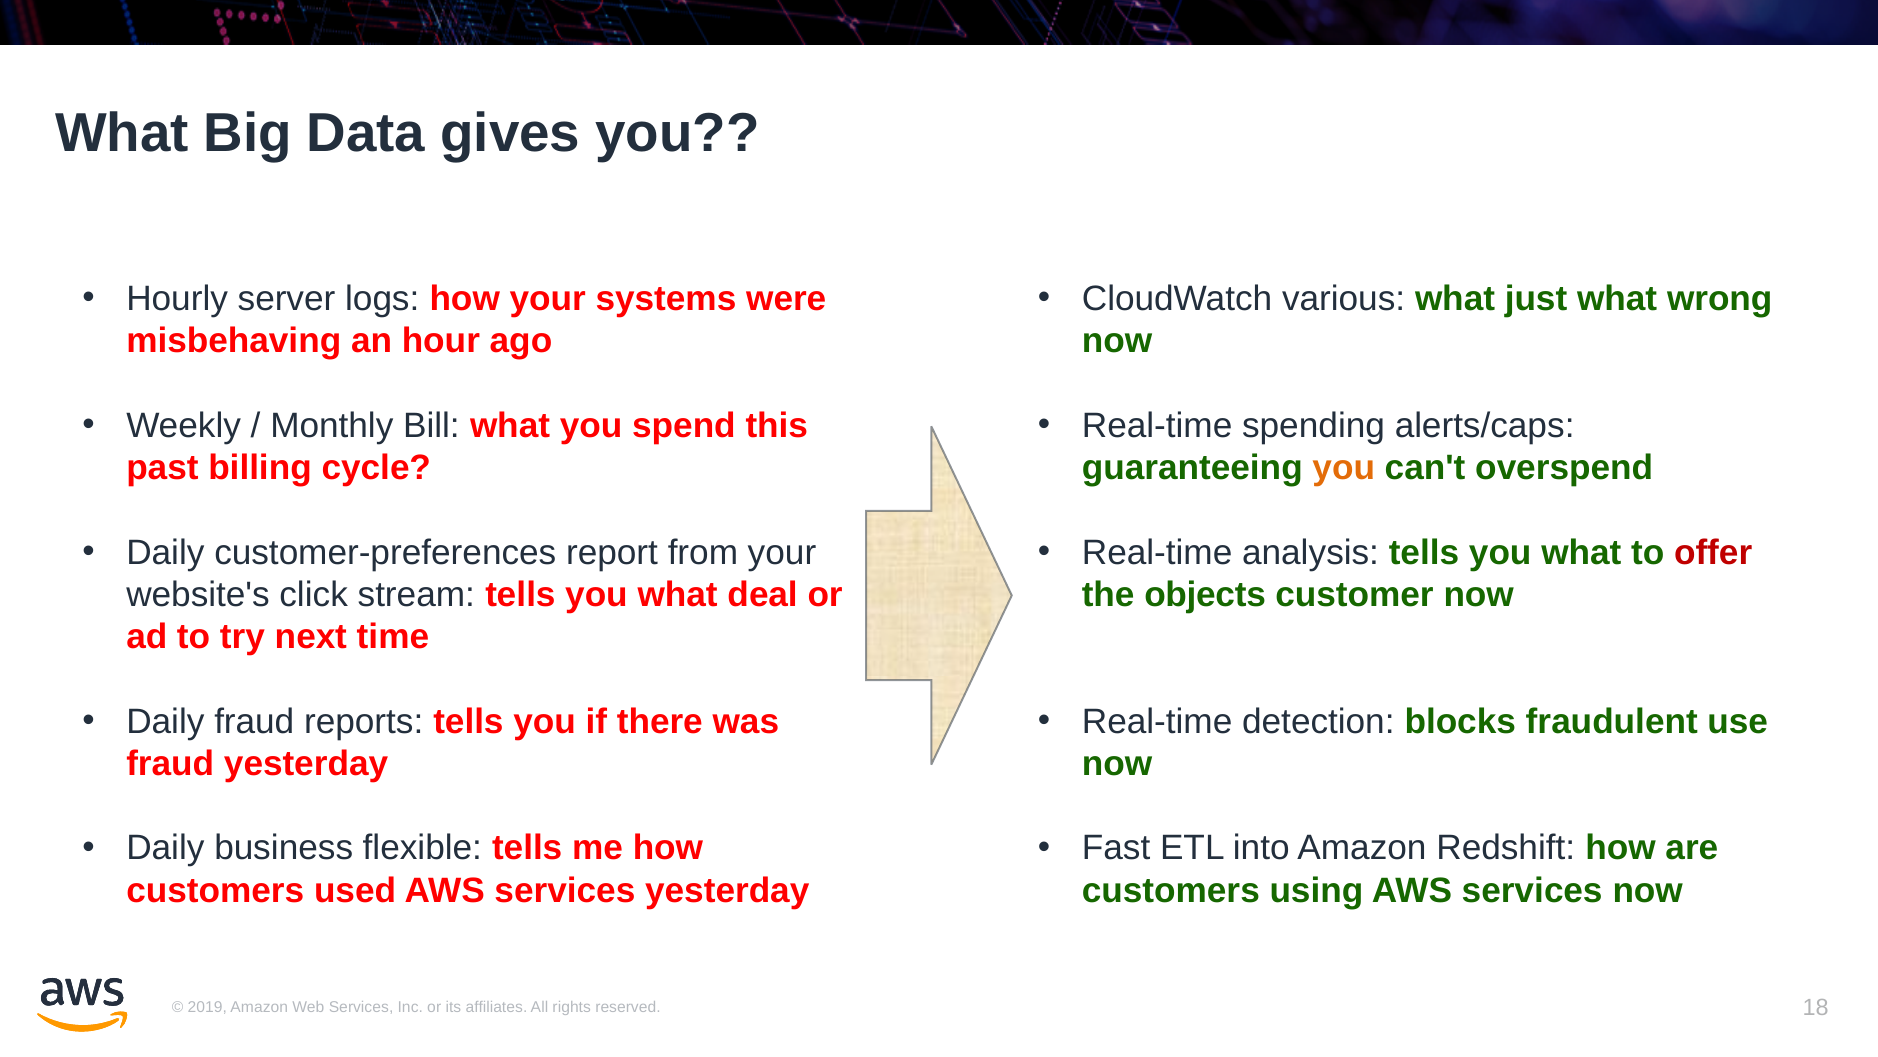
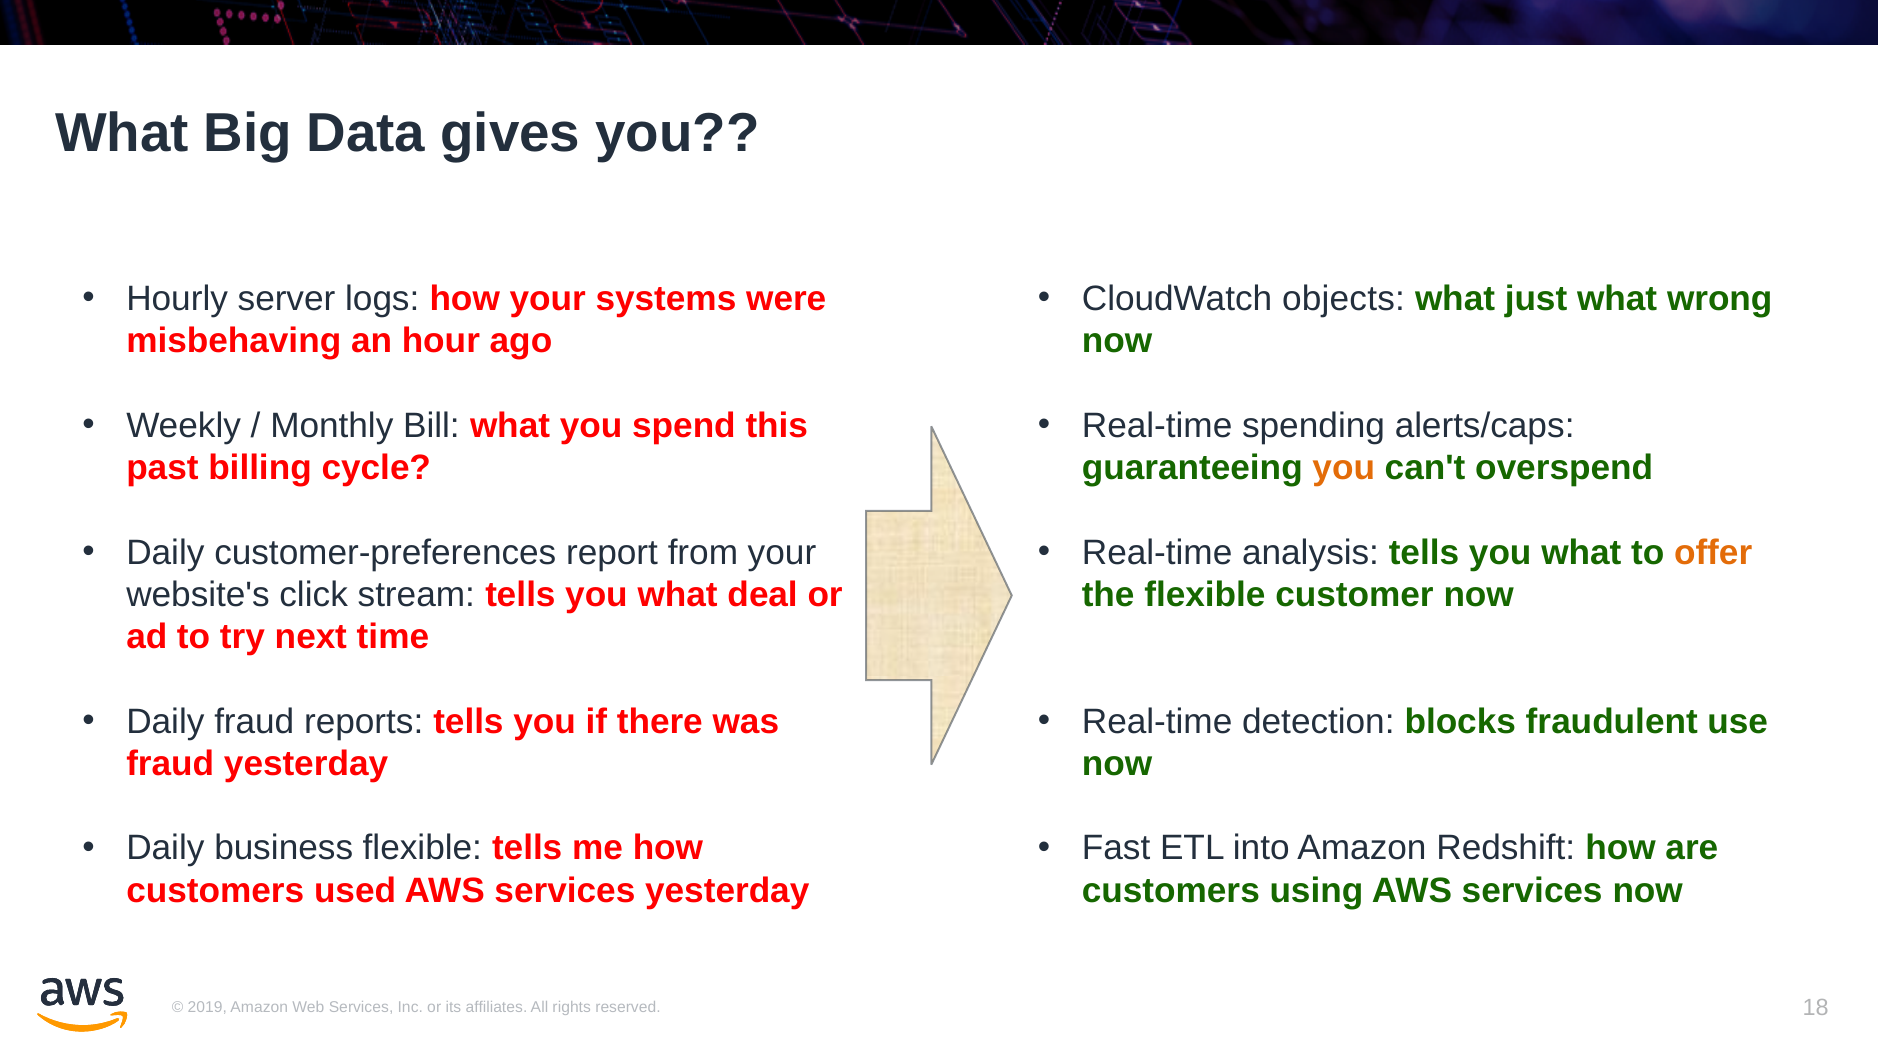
various: various -> objects
offer colour: red -> orange
the objects: objects -> flexible
